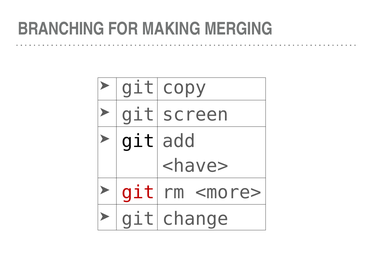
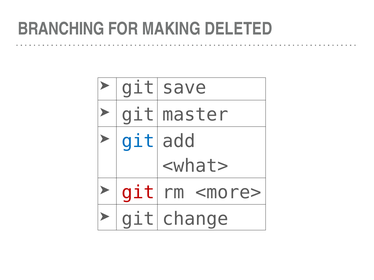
MERGING: MERGING -> DELETED
copy: copy -> save
screen: screen -> master
git at (138, 141) colour: black -> blue
<have>: <have> -> <what>
